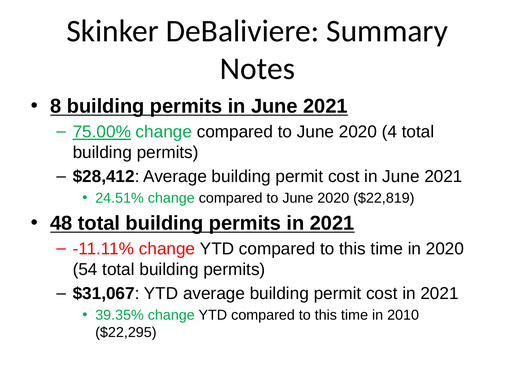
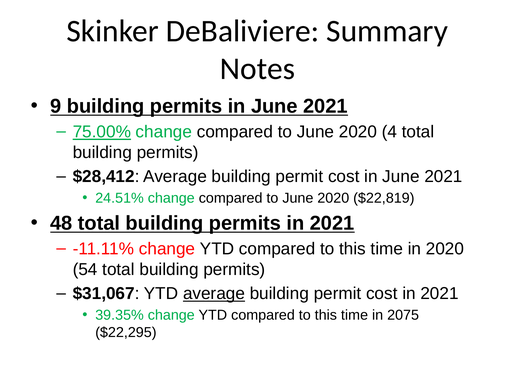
8: 8 -> 9
average at (214, 293) underline: none -> present
2010: 2010 -> 2075
